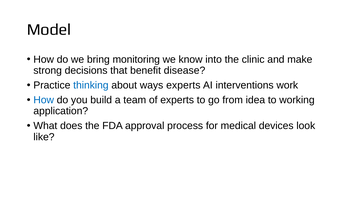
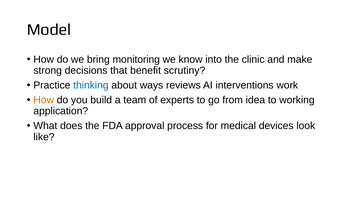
disease: disease -> scrutiny
ways experts: experts -> reviews
How at (44, 100) colour: blue -> orange
